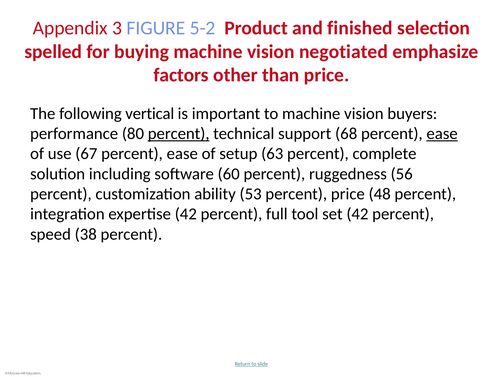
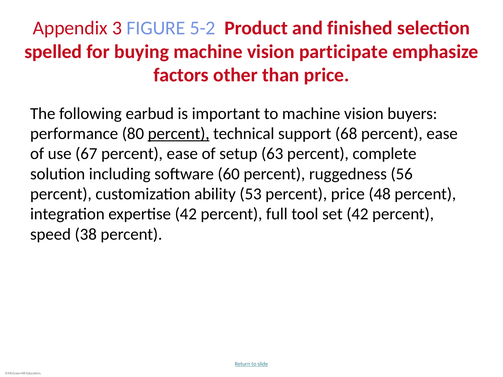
negotiated: negotiated -> participate
vertical: vertical -> earbud
ease at (442, 134) underline: present -> none
